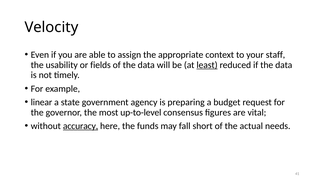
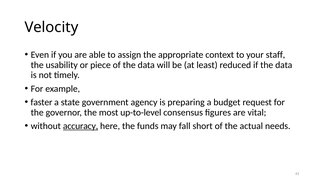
fields: fields -> piece
least underline: present -> none
linear: linear -> faster
